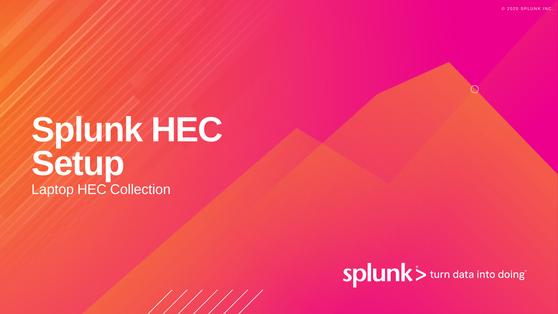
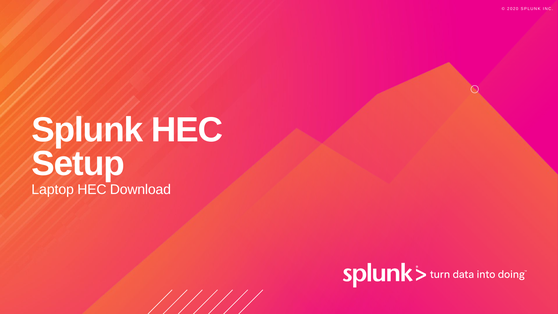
Collection: Collection -> Download
